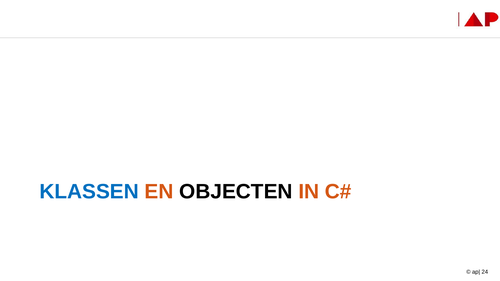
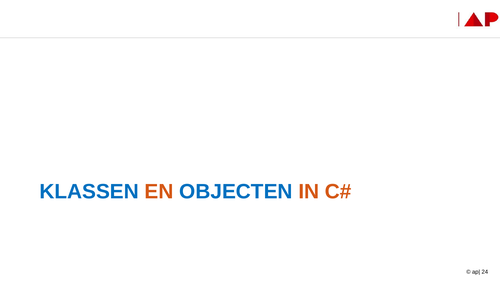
OBJECTEN colour: black -> blue
